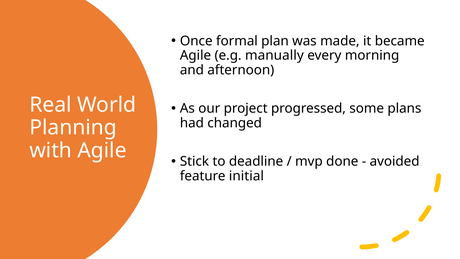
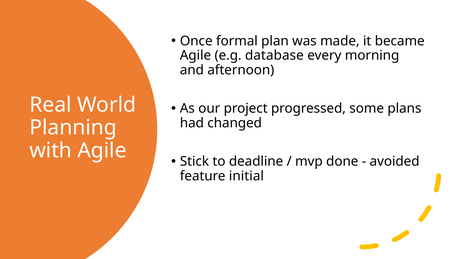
manually: manually -> database
